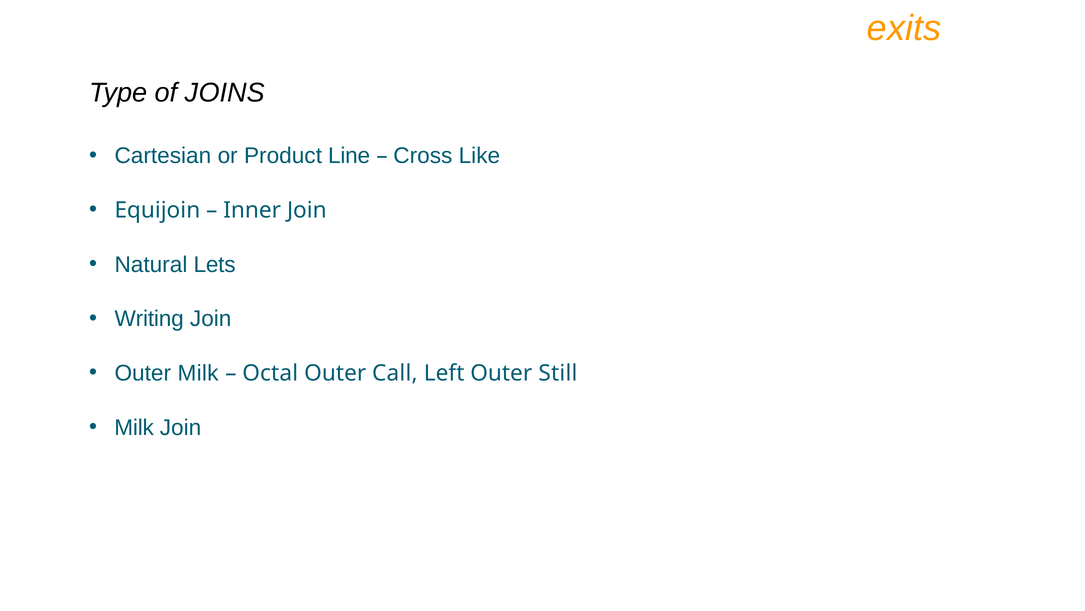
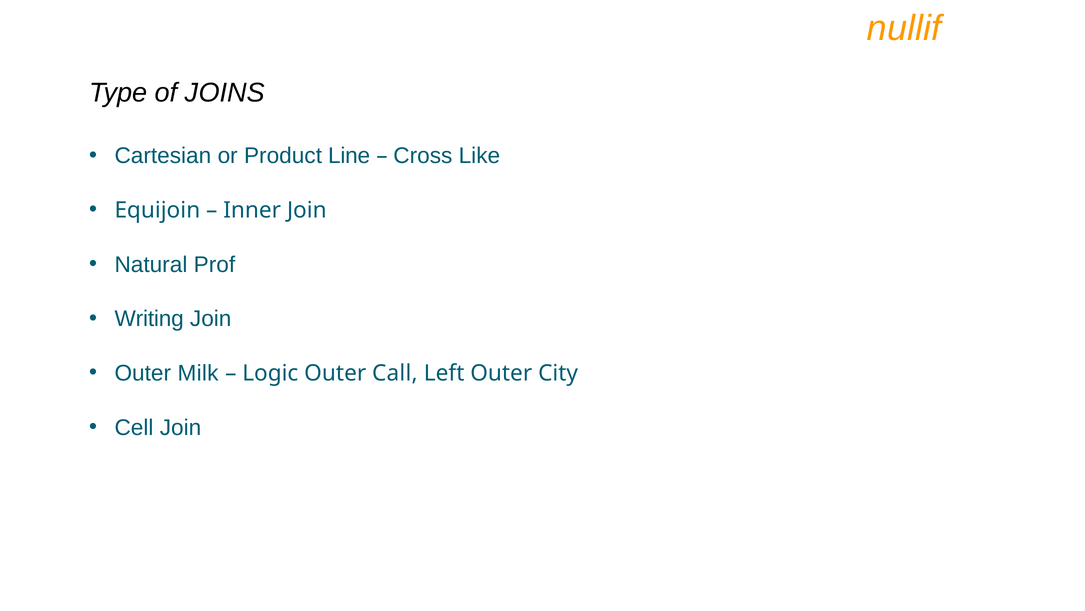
exits: exits -> nullif
Lets: Lets -> Prof
Octal: Octal -> Logic
Still: Still -> City
Milk at (134, 427): Milk -> Cell
